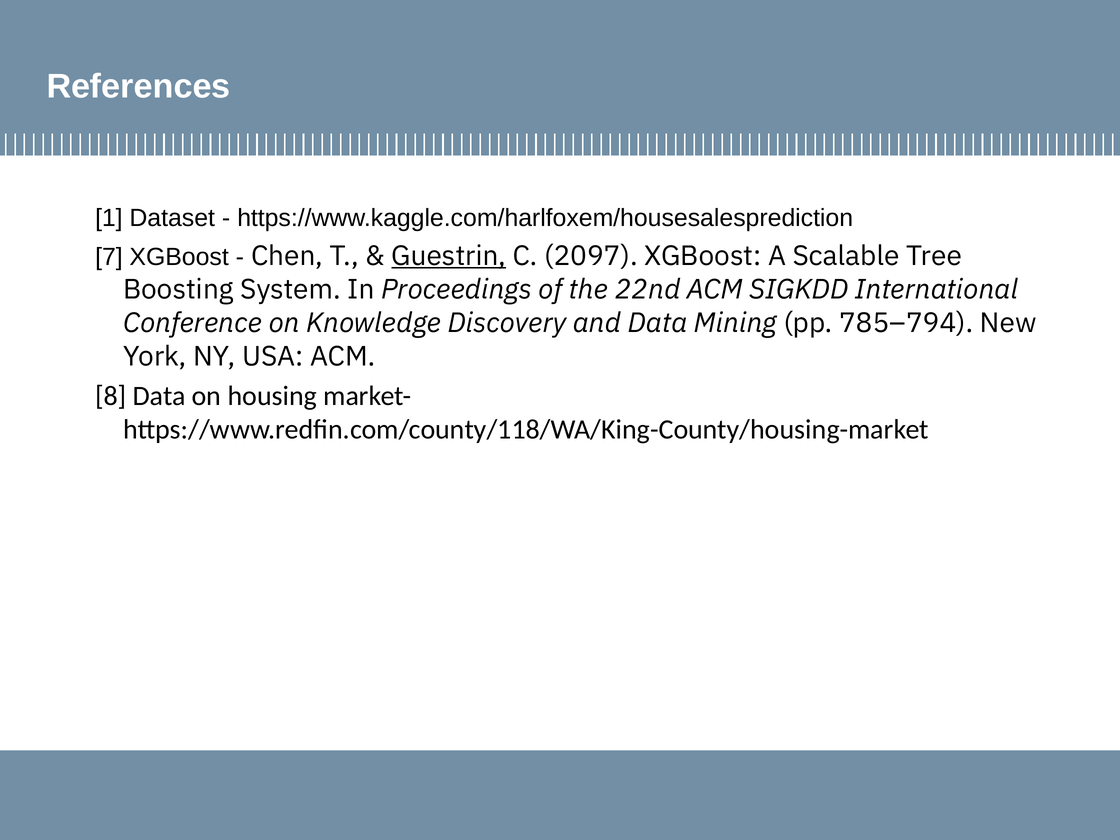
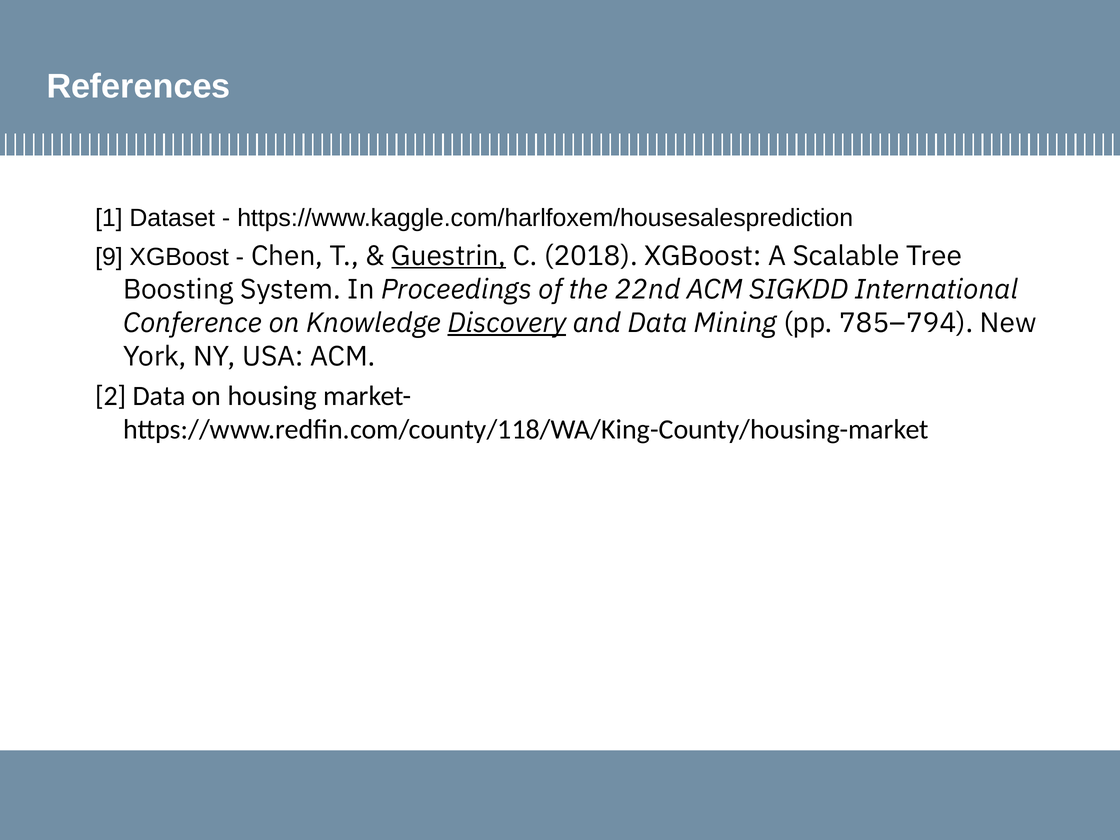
7: 7 -> 9
2097: 2097 -> 2018
Discovery underline: none -> present
8: 8 -> 2
